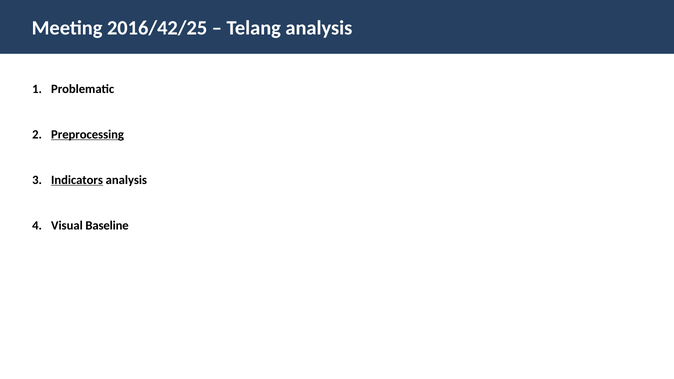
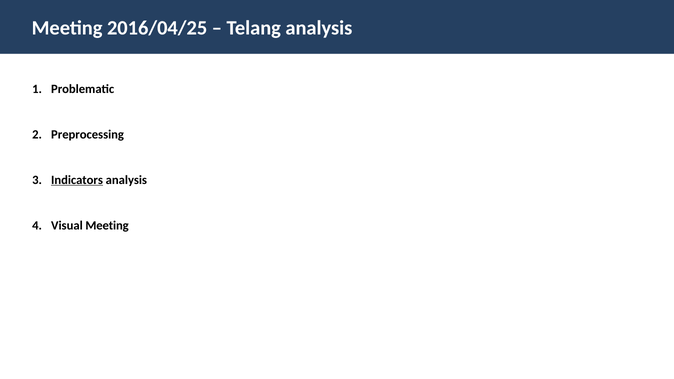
2016/42/25: 2016/42/25 -> 2016/04/25
Preprocessing underline: present -> none
Visual Baseline: Baseline -> Meeting
